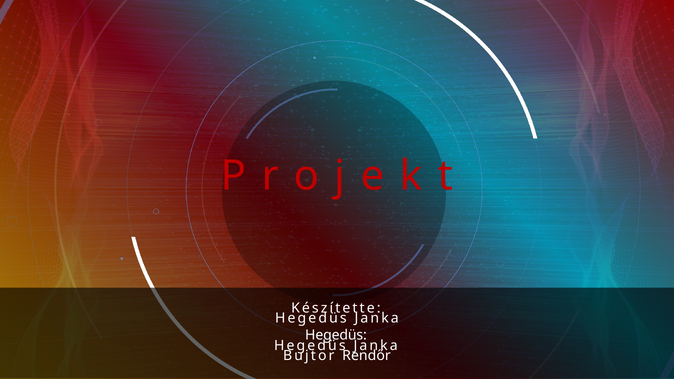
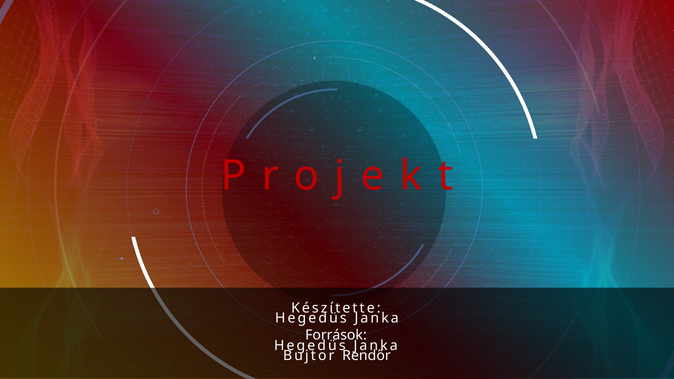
Hegedüs at (336, 335): Hegedüs -> Források
